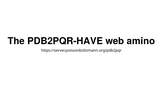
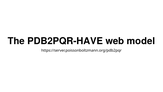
amino: amino -> model
